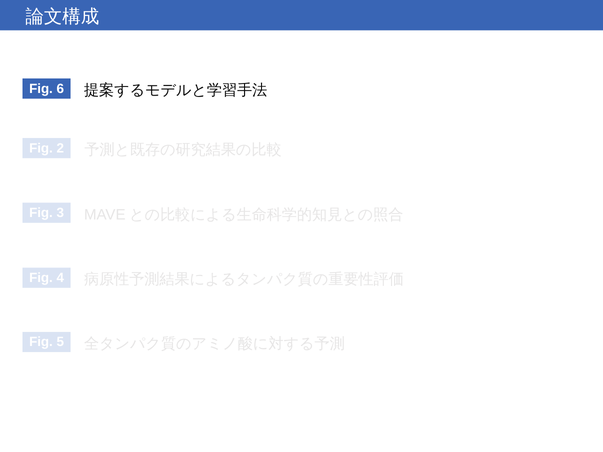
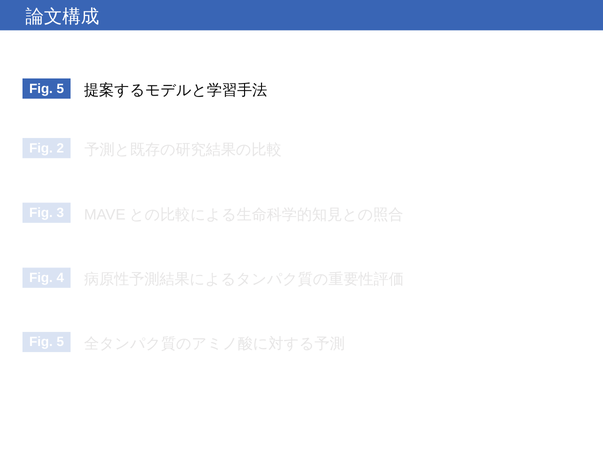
6 at (60, 89): 6 -> 5
